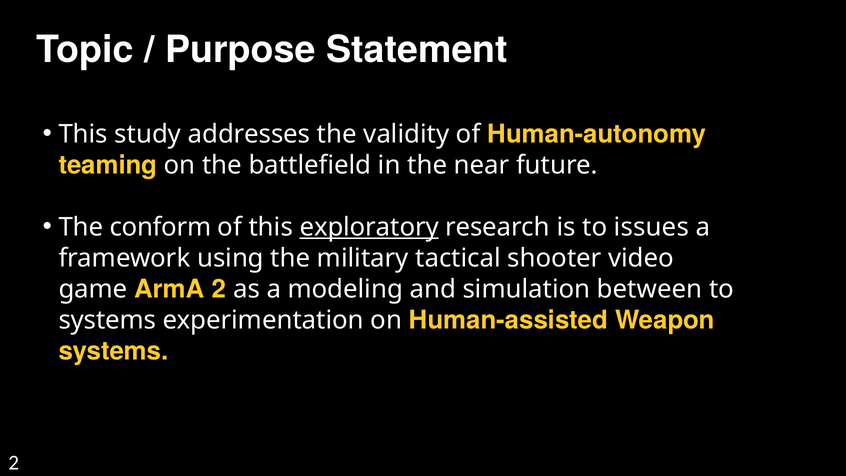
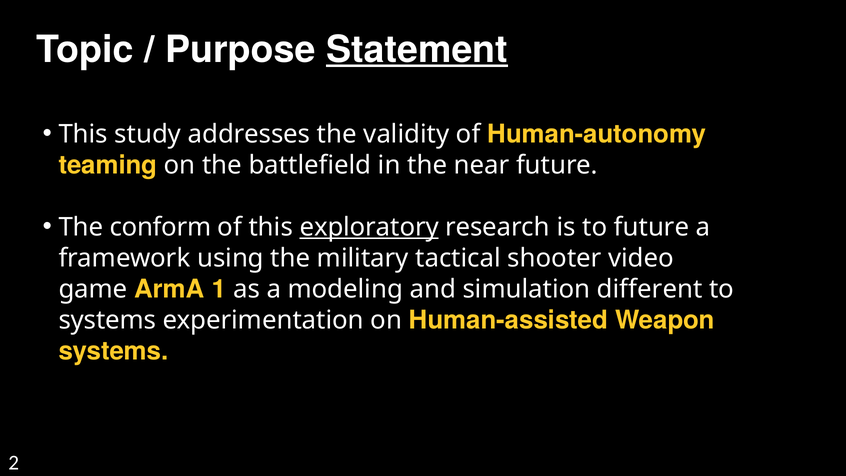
Statement underline: none -> present
to issues: issues -> future
ArmA 2: 2 -> 1
between: between -> different
